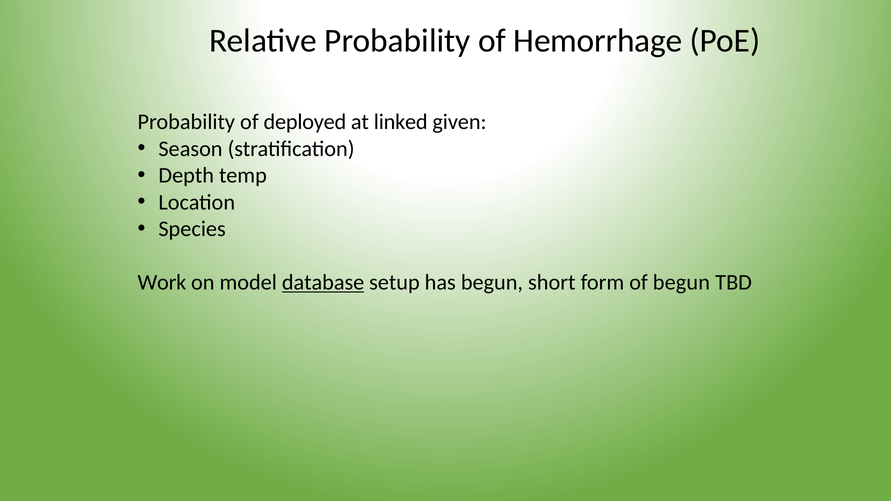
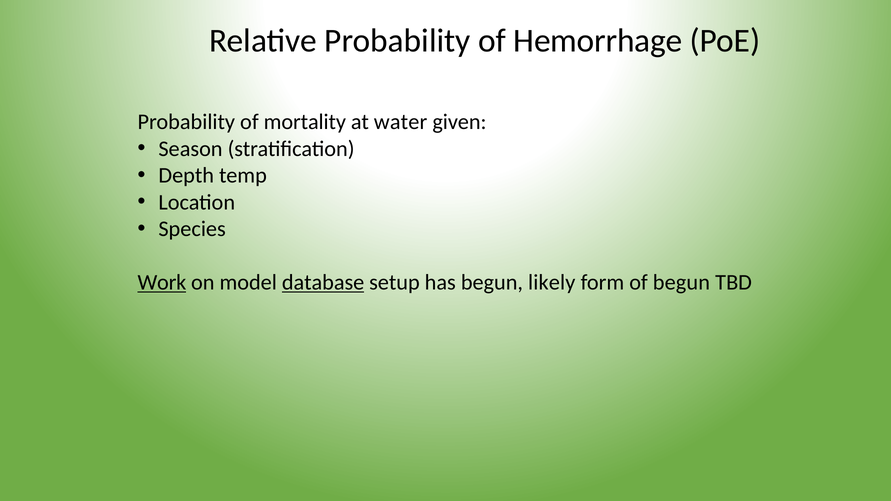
deployed: deployed -> mortality
linked: linked -> water
Work underline: none -> present
short: short -> likely
